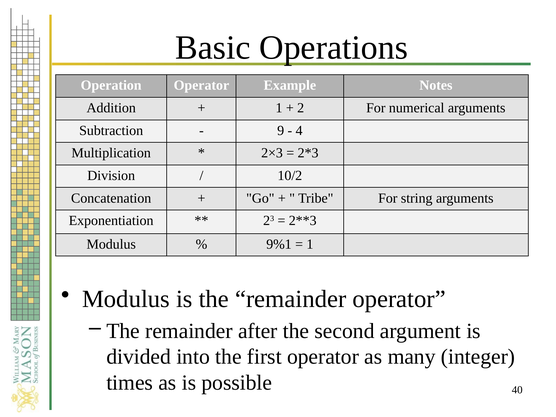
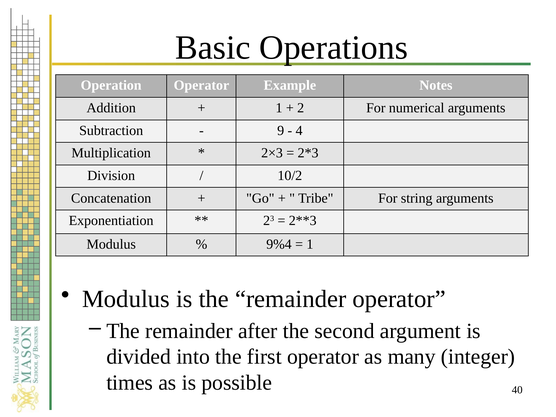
9%1: 9%1 -> 9%4
